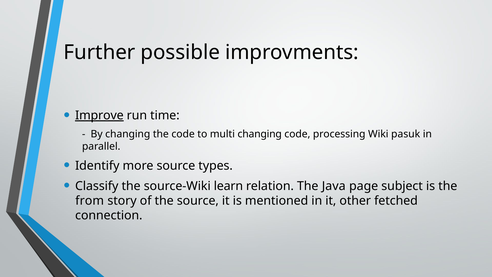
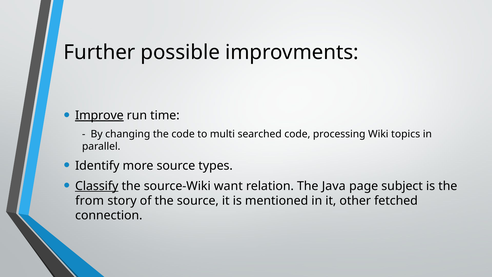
multi changing: changing -> searched
pasuk: pasuk -> topics
Classify underline: none -> present
learn: learn -> want
